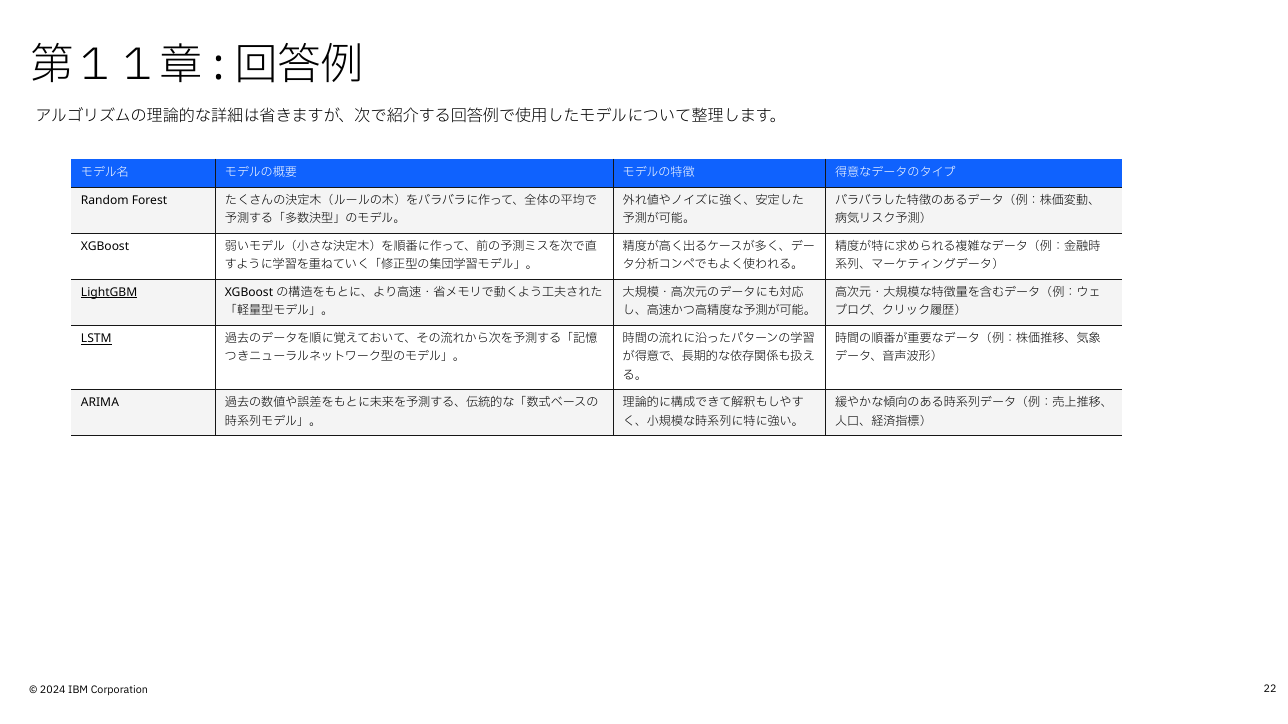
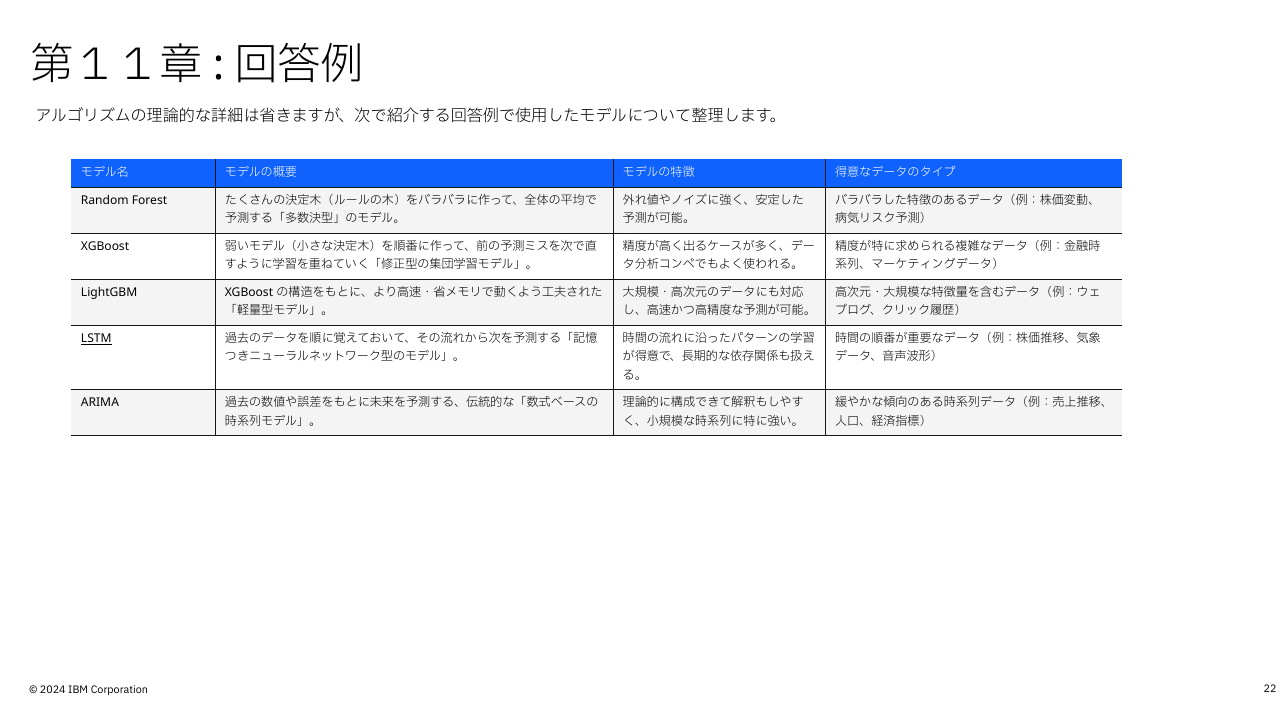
LightGBM underline: present -> none
